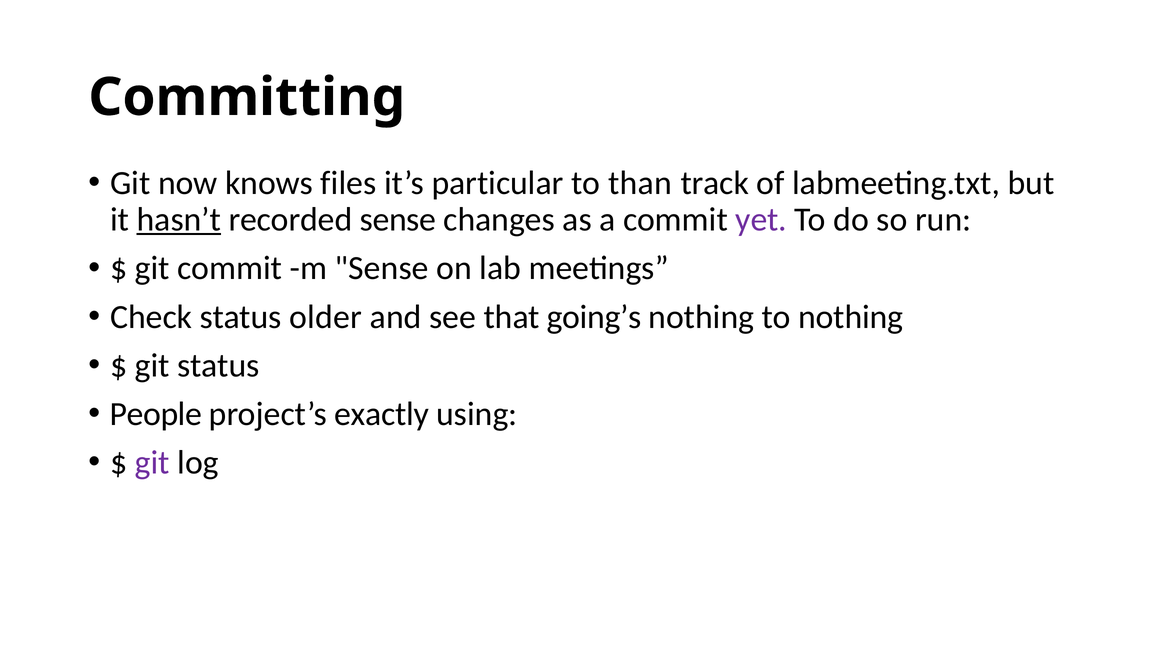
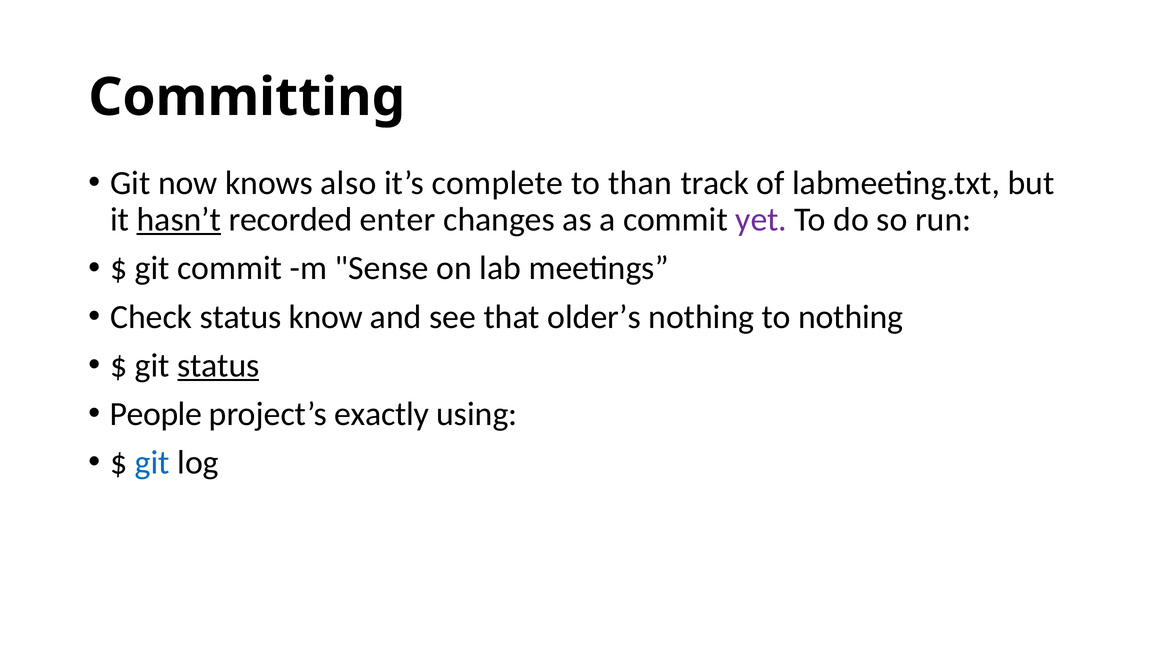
files: files -> also
particular: particular -> complete
recorded sense: sense -> enter
older: older -> know
going’s: going’s -> older’s
status at (218, 365) underline: none -> present
git at (152, 463) colour: purple -> blue
